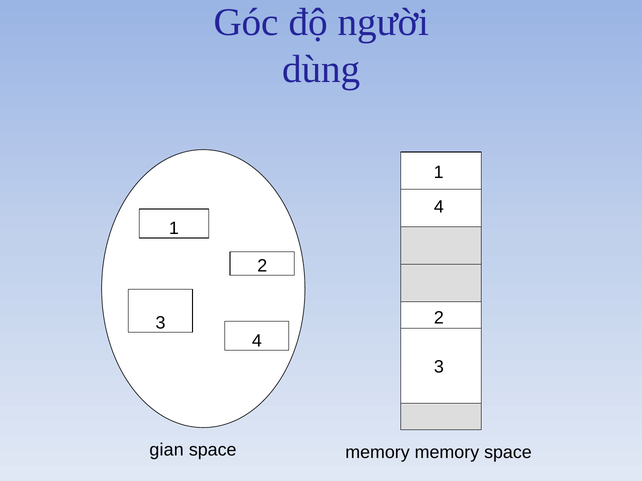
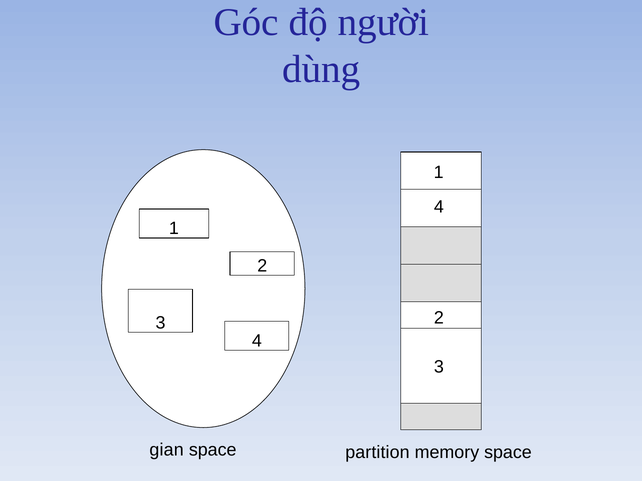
space memory: memory -> partition
